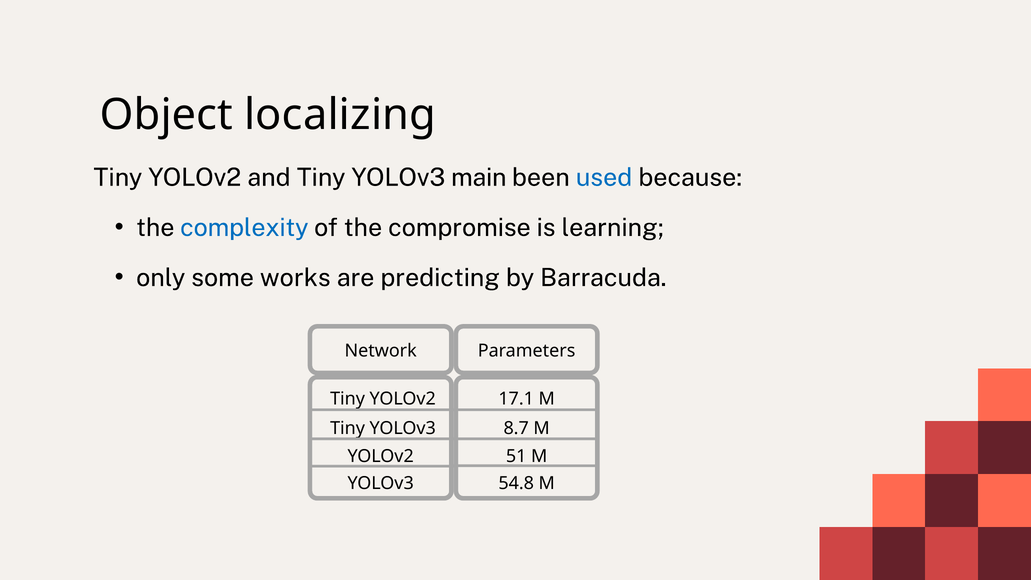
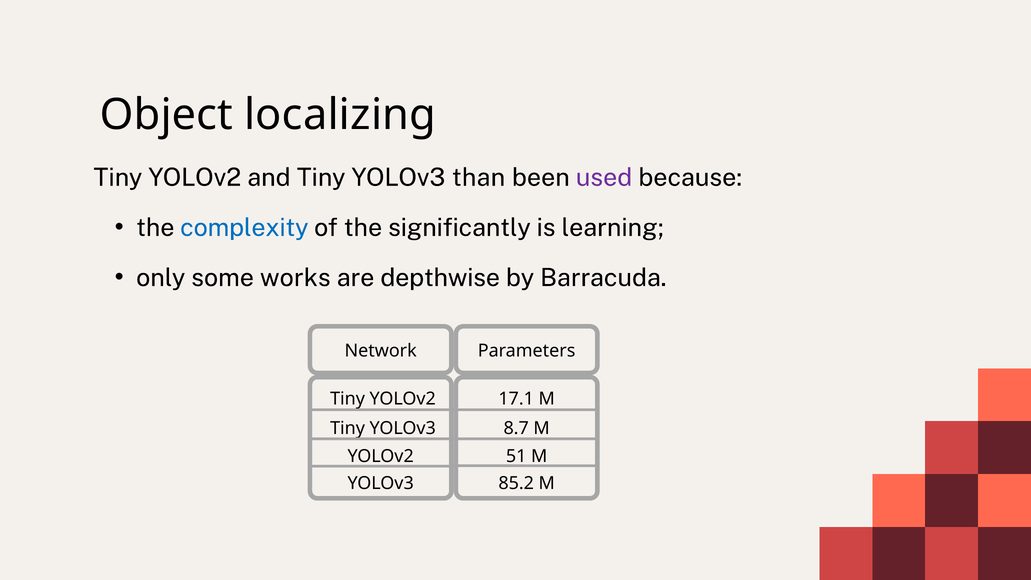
main: main -> than
used colour: blue -> purple
compromise: compromise -> significantly
predicting: predicting -> depthwise
54.8: 54.8 -> 85.2
